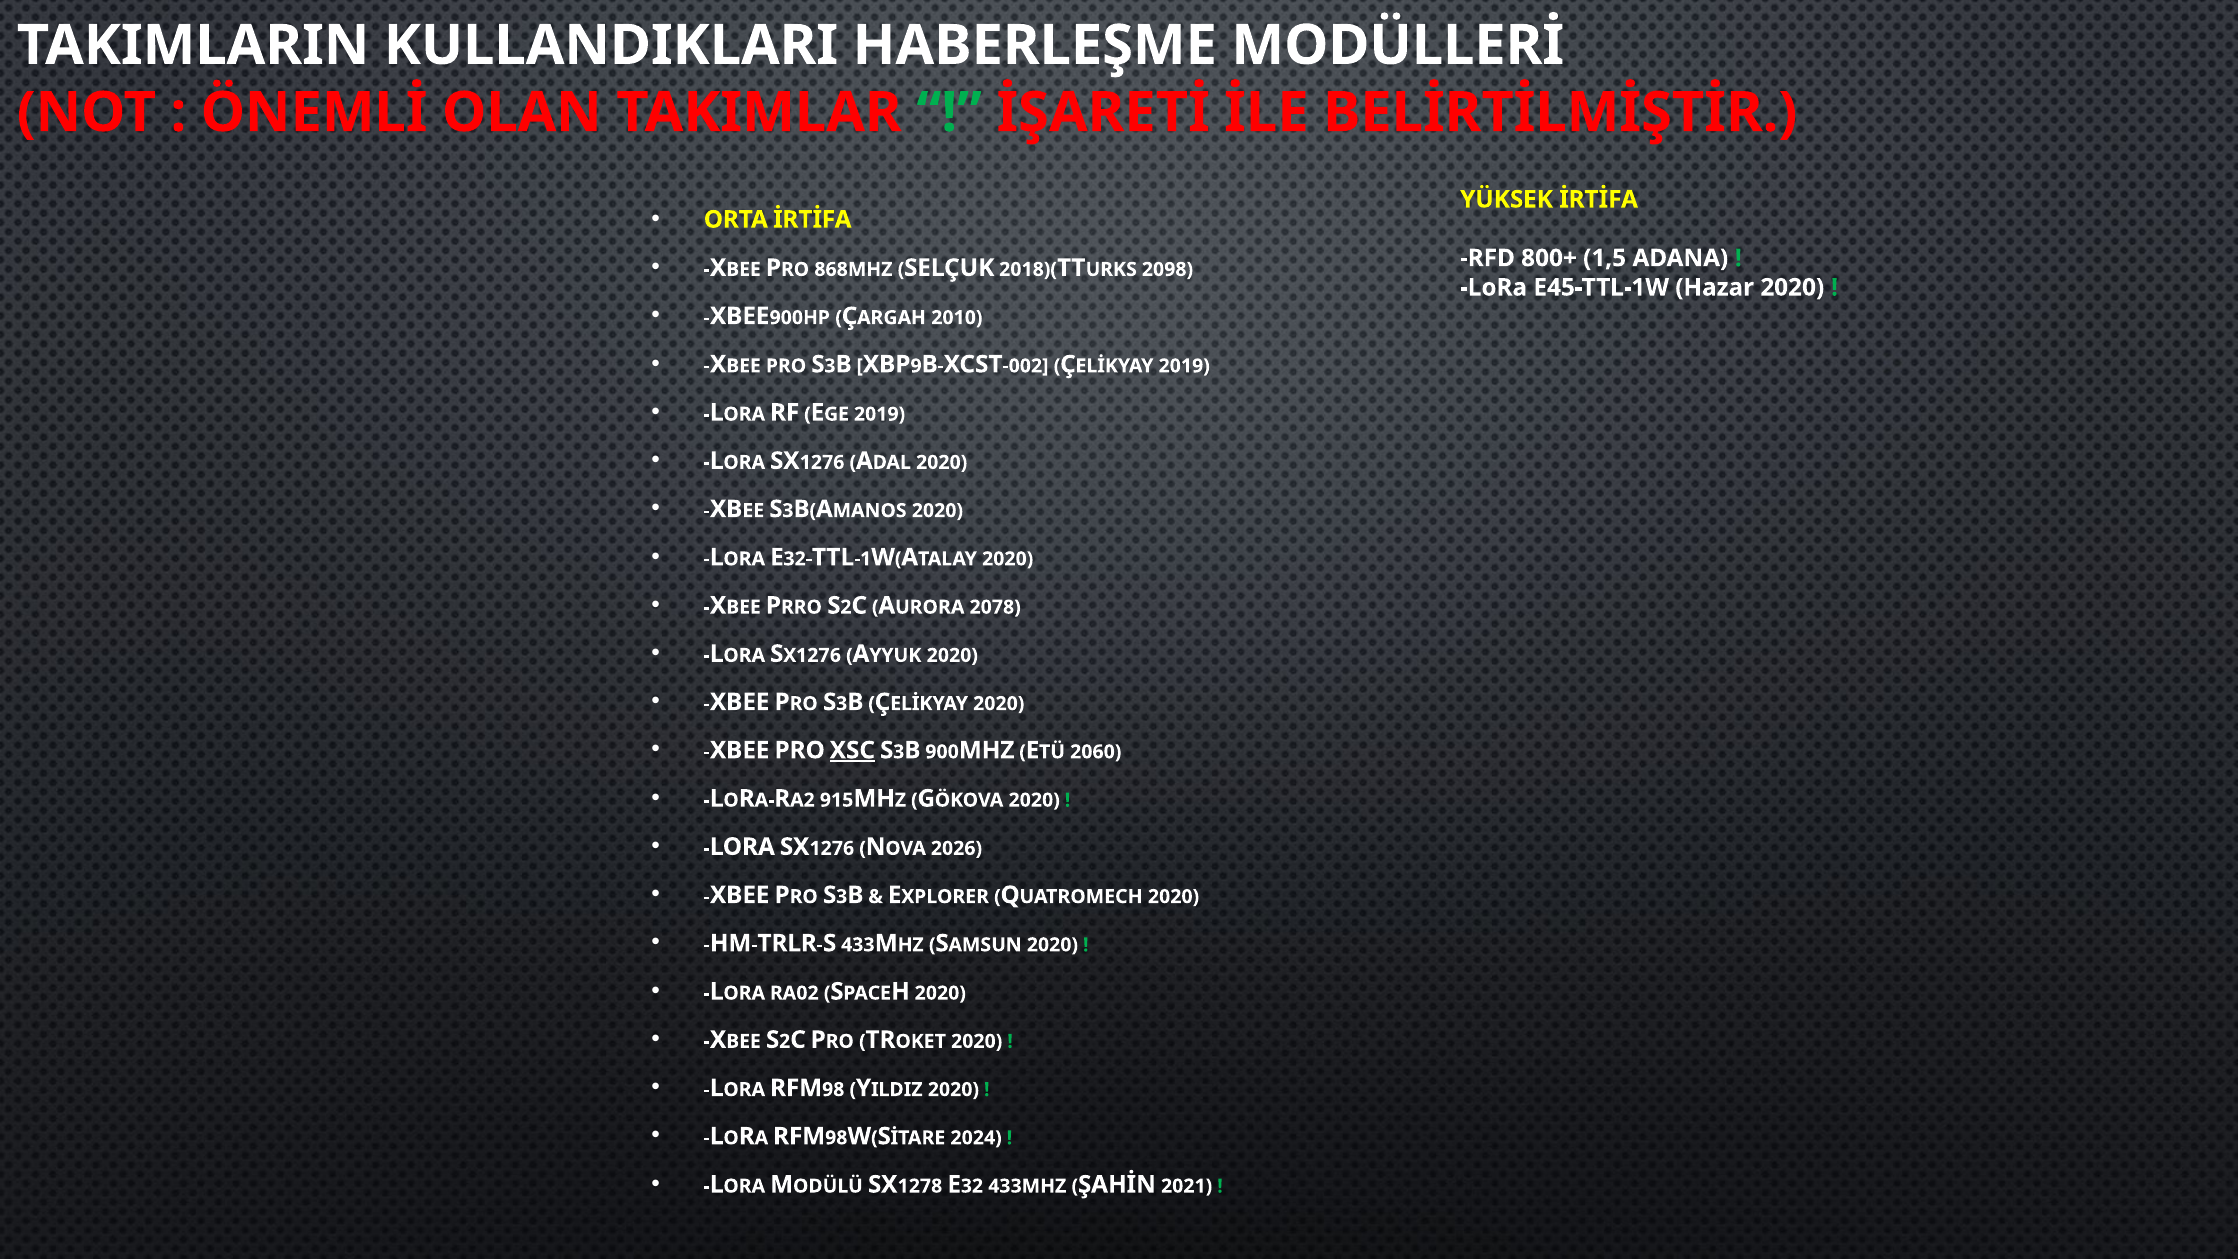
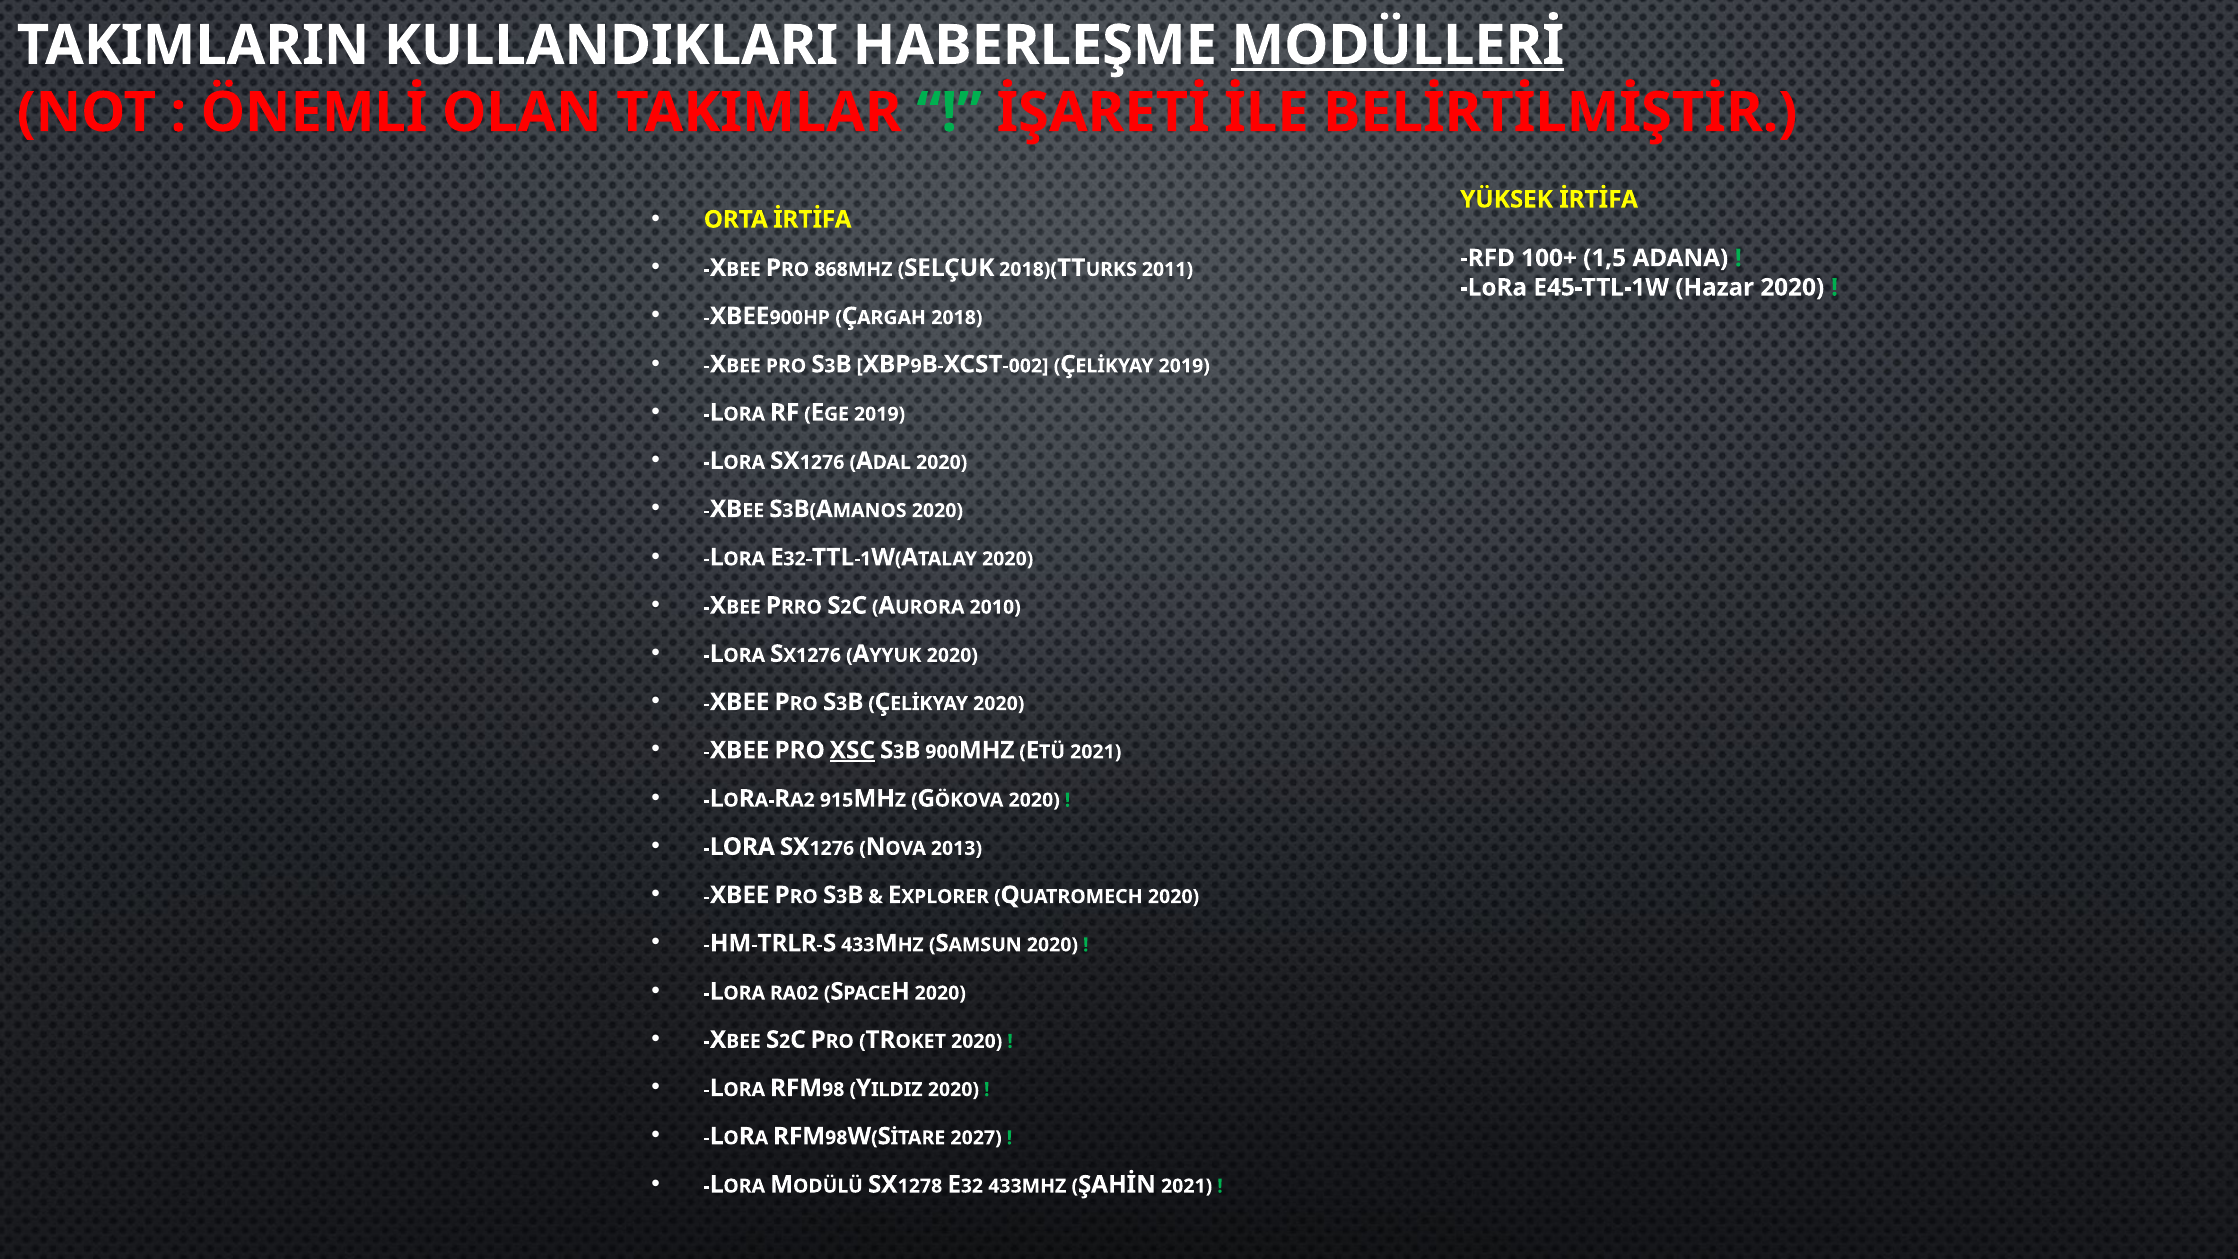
MODÜLLERİ underline: none -> present
800+: 800+ -> 100+
2098: 2098 -> 2011
2010: 2010 -> 2018
2078: 2078 -> 2010
ETÜ 2060: 2060 -> 2021
2026: 2026 -> 2013
2024: 2024 -> 2027
